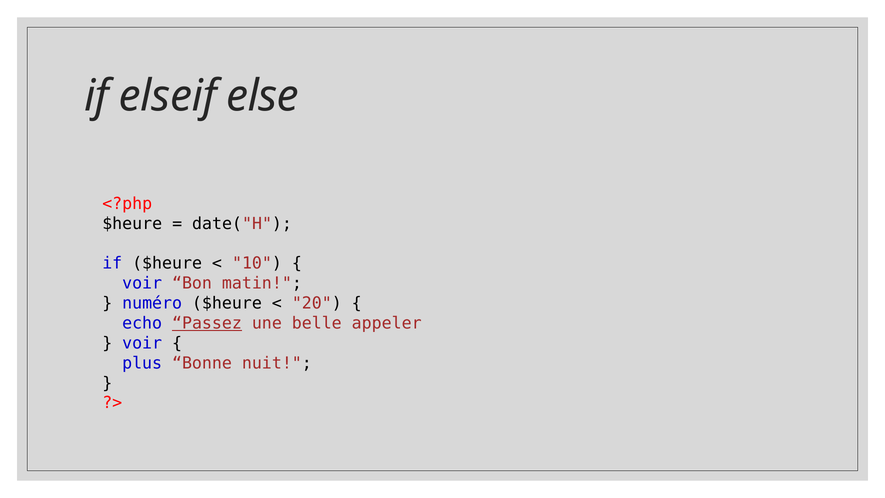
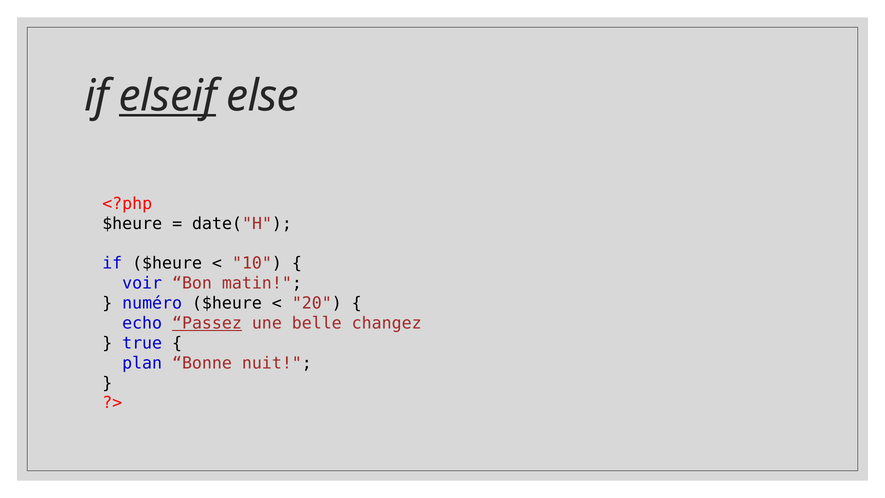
elseif underline: none -> present
appeler: appeler -> changez
voir at (142, 343): voir -> true
plus: plus -> plan
